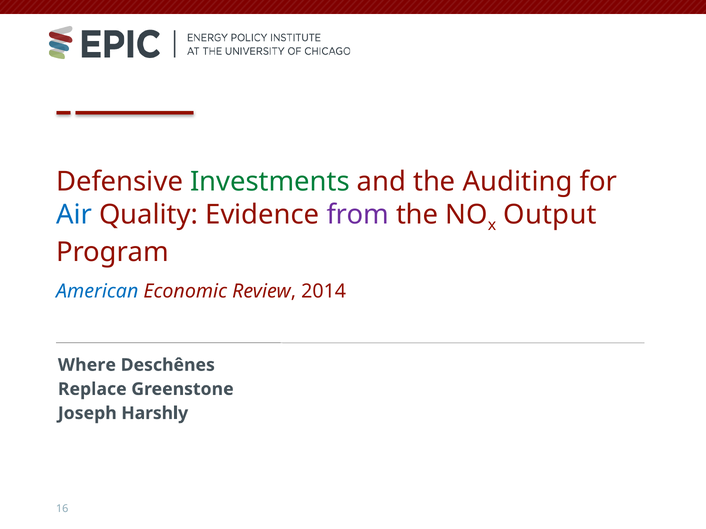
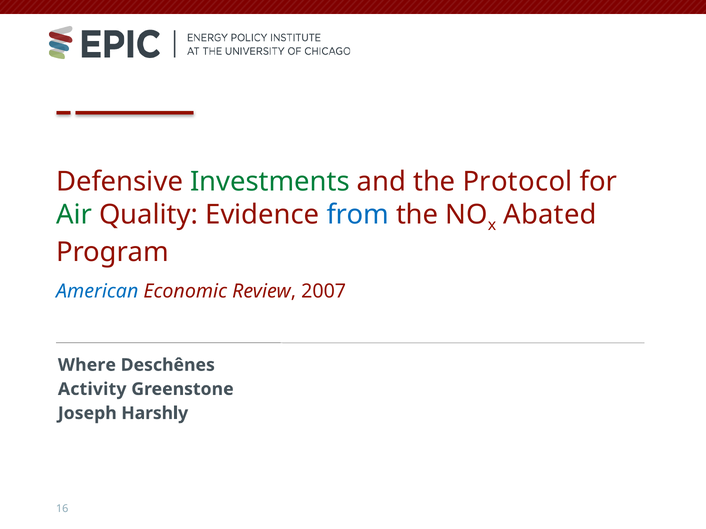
Auditing: Auditing -> Protocol
Air colour: blue -> green
from colour: purple -> blue
Output: Output -> Abated
2014: 2014 -> 2007
Replace: Replace -> Activity
